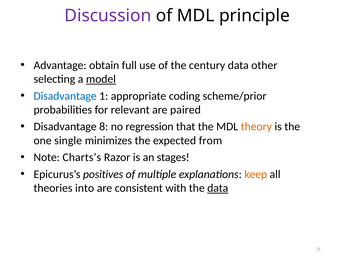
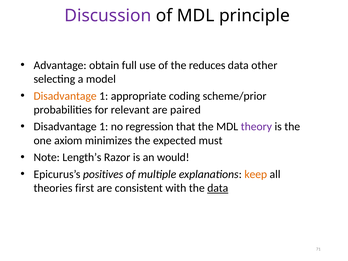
century: century -> reduces
model underline: present -> none
Disadvantage at (65, 96) colour: blue -> orange
8 at (104, 127): 8 -> 1
theory colour: orange -> purple
single: single -> axiom
from: from -> must
Charts’s: Charts’s -> Length’s
stages: stages -> would
into: into -> first
